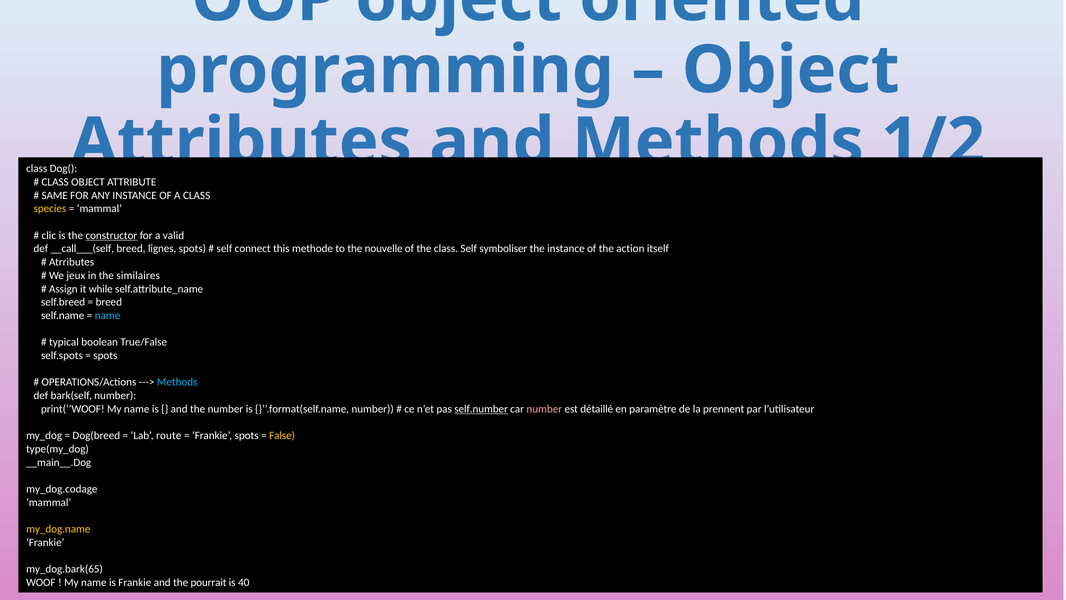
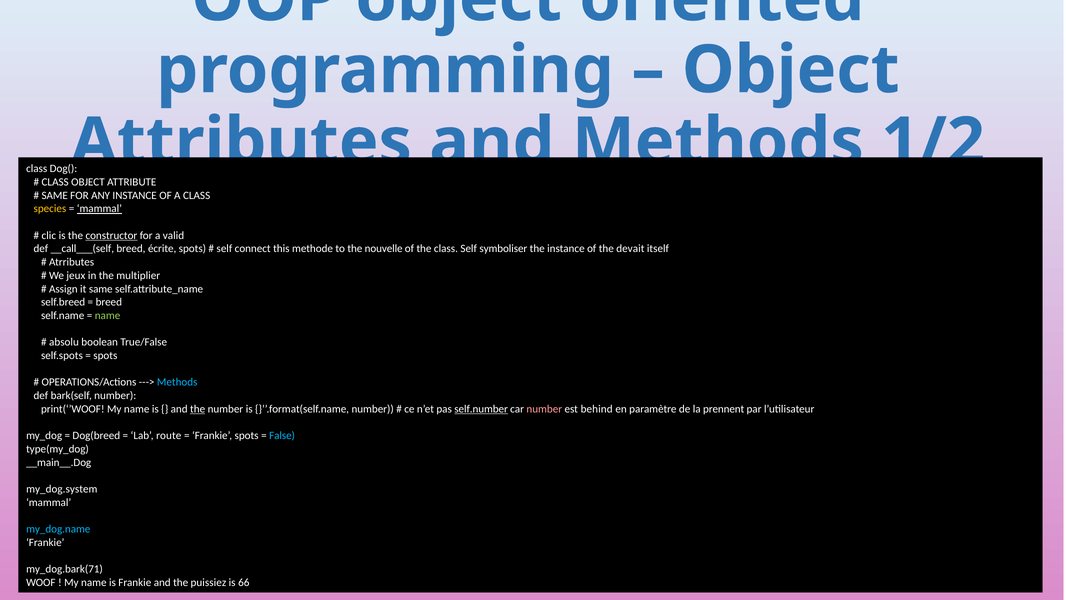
mammal at (99, 209) underline: none -> present
lignes: lignes -> écrite
action: action -> devait
similaires: similaires -> multiplier
it while: while -> same
name at (108, 315) colour: light blue -> light green
typical: typical -> absolu
the at (198, 409) underline: none -> present
détaillé: détaillé -> behind
False colour: yellow -> light blue
my_dog.codage: my_dog.codage -> my_dog.system
my_dog.name colour: yellow -> light blue
my_dog.bark(65: my_dog.bark(65 -> my_dog.bark(71
pourrait: pourrait -> puissiez
40: 40 -> 66
